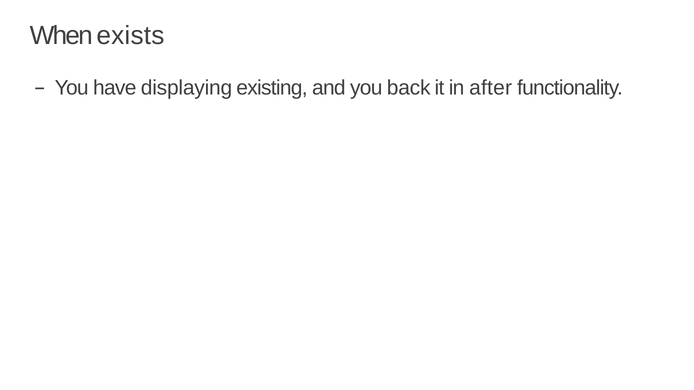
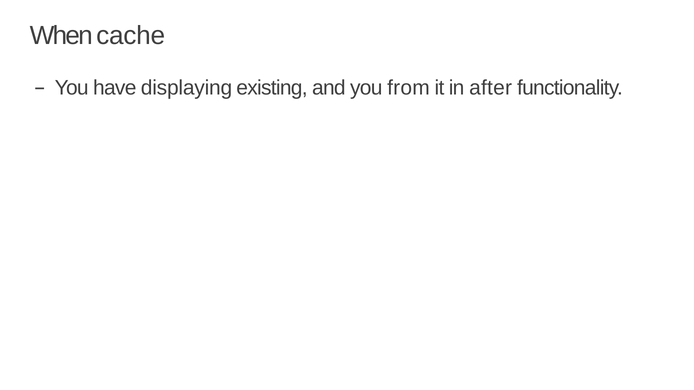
exists: exists -> cache
back: back -> from
